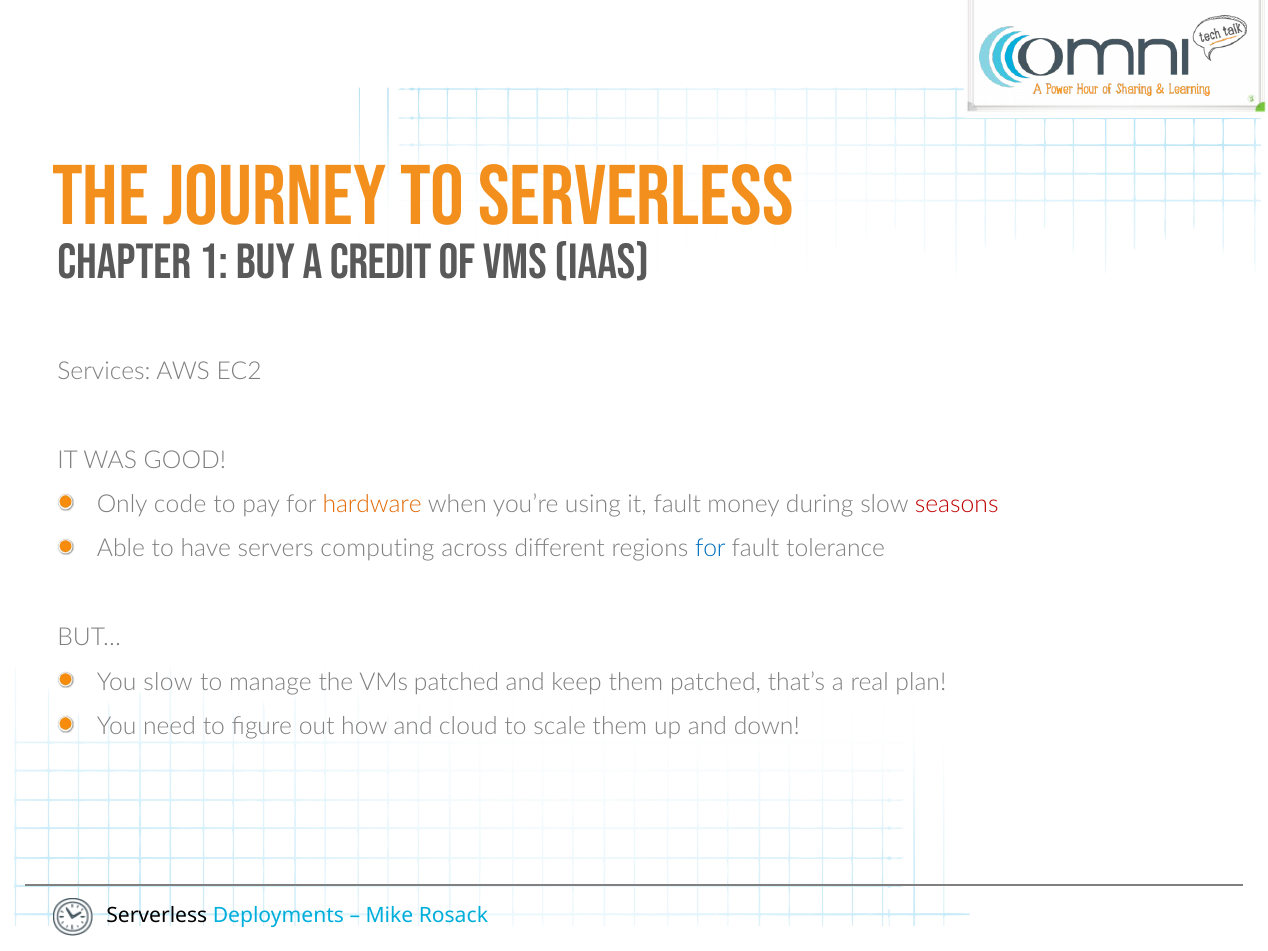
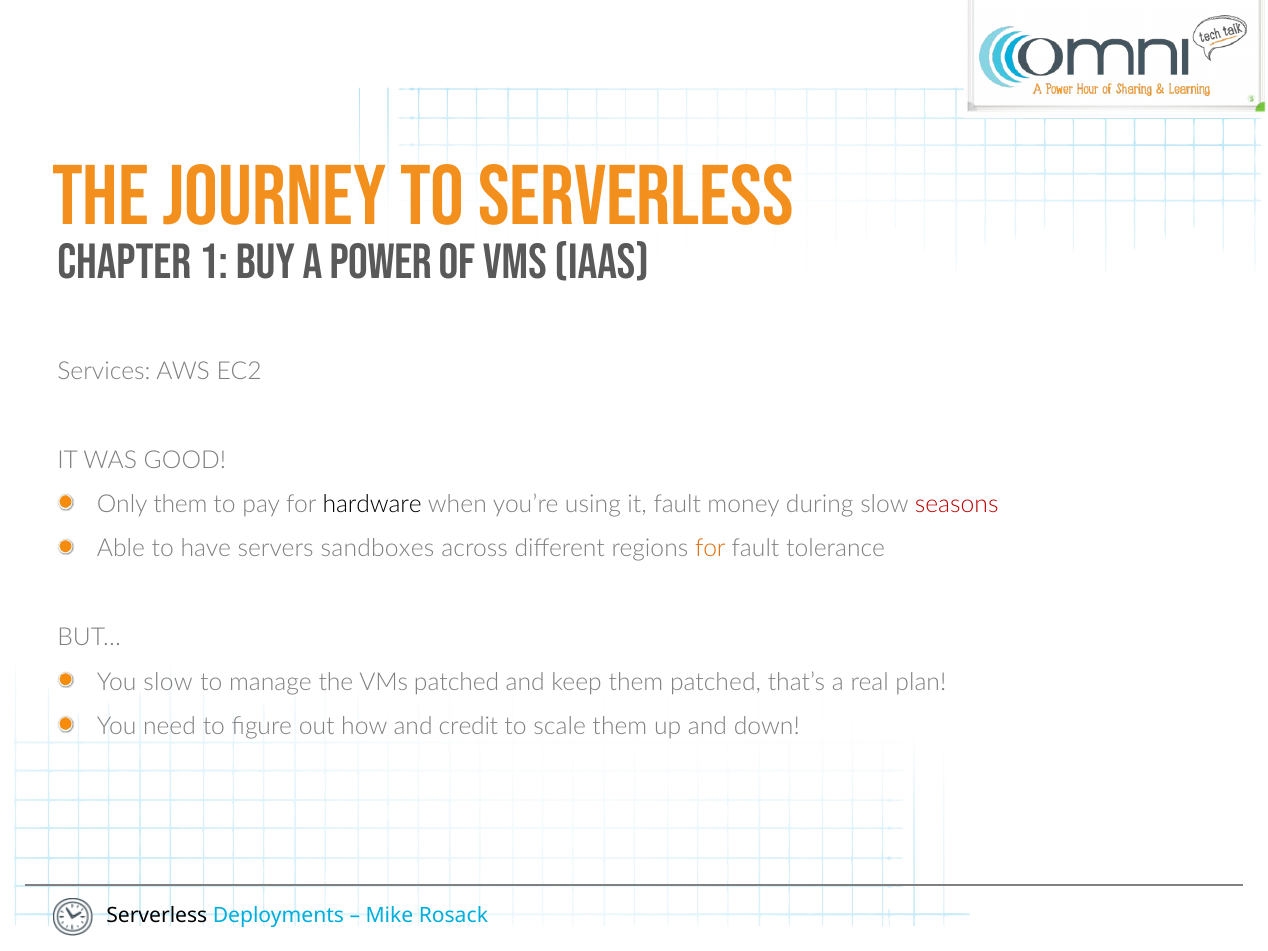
credit: credit -> power
Only code: code -> them
hardware colour: orange -> black
computing: computing -> sandboxes
for at (710, 549) colour: blue -> orange
cloud: cloud -> credit
